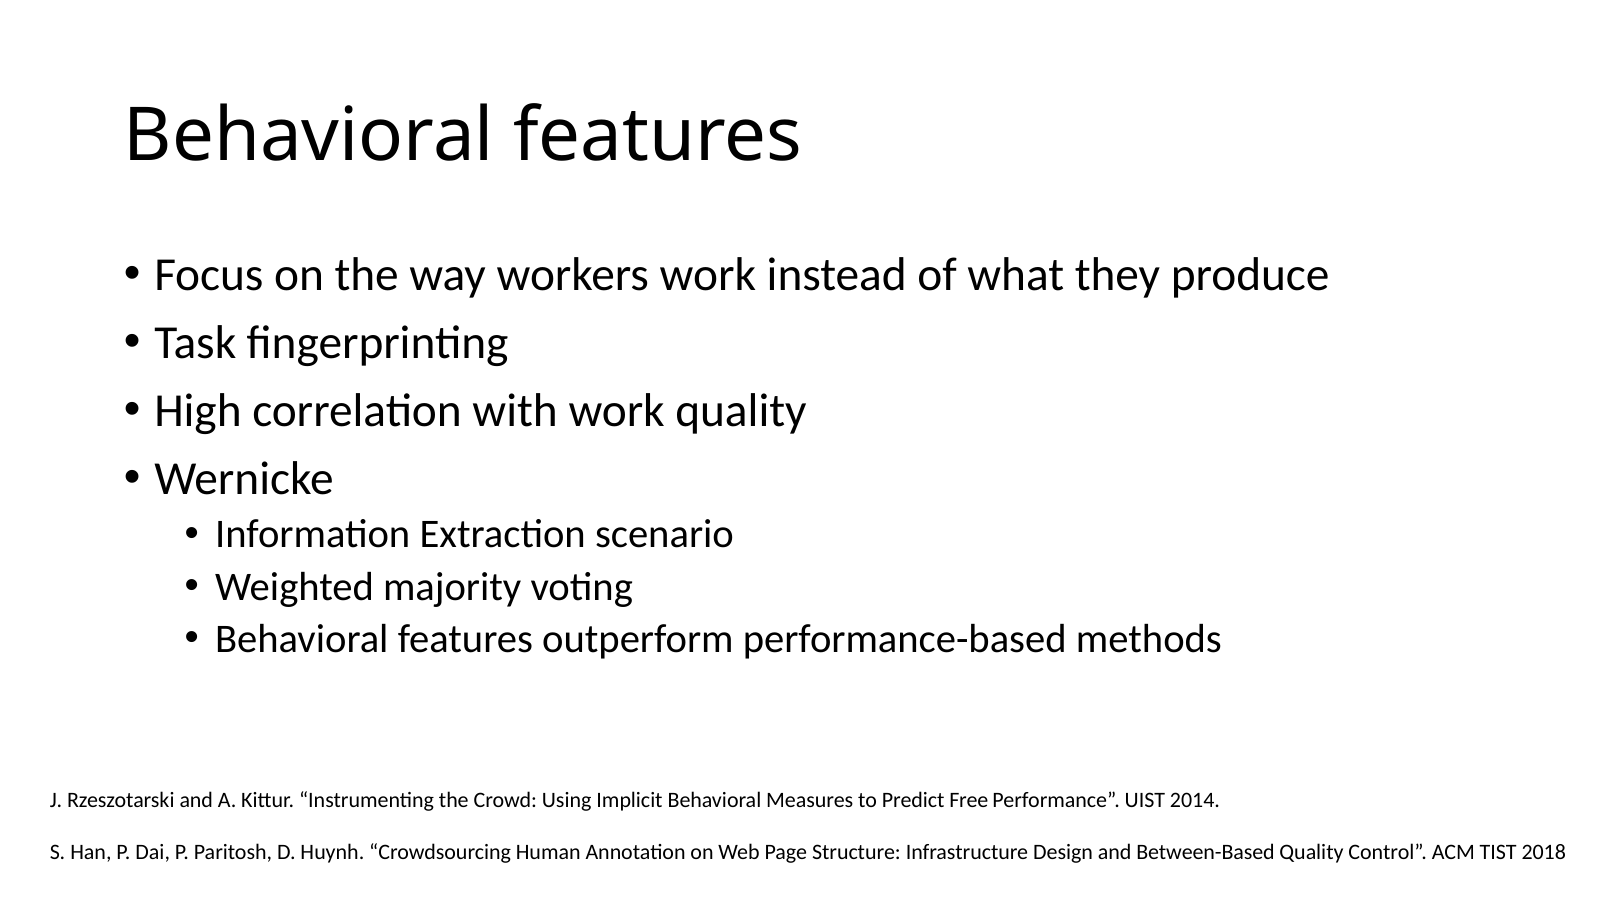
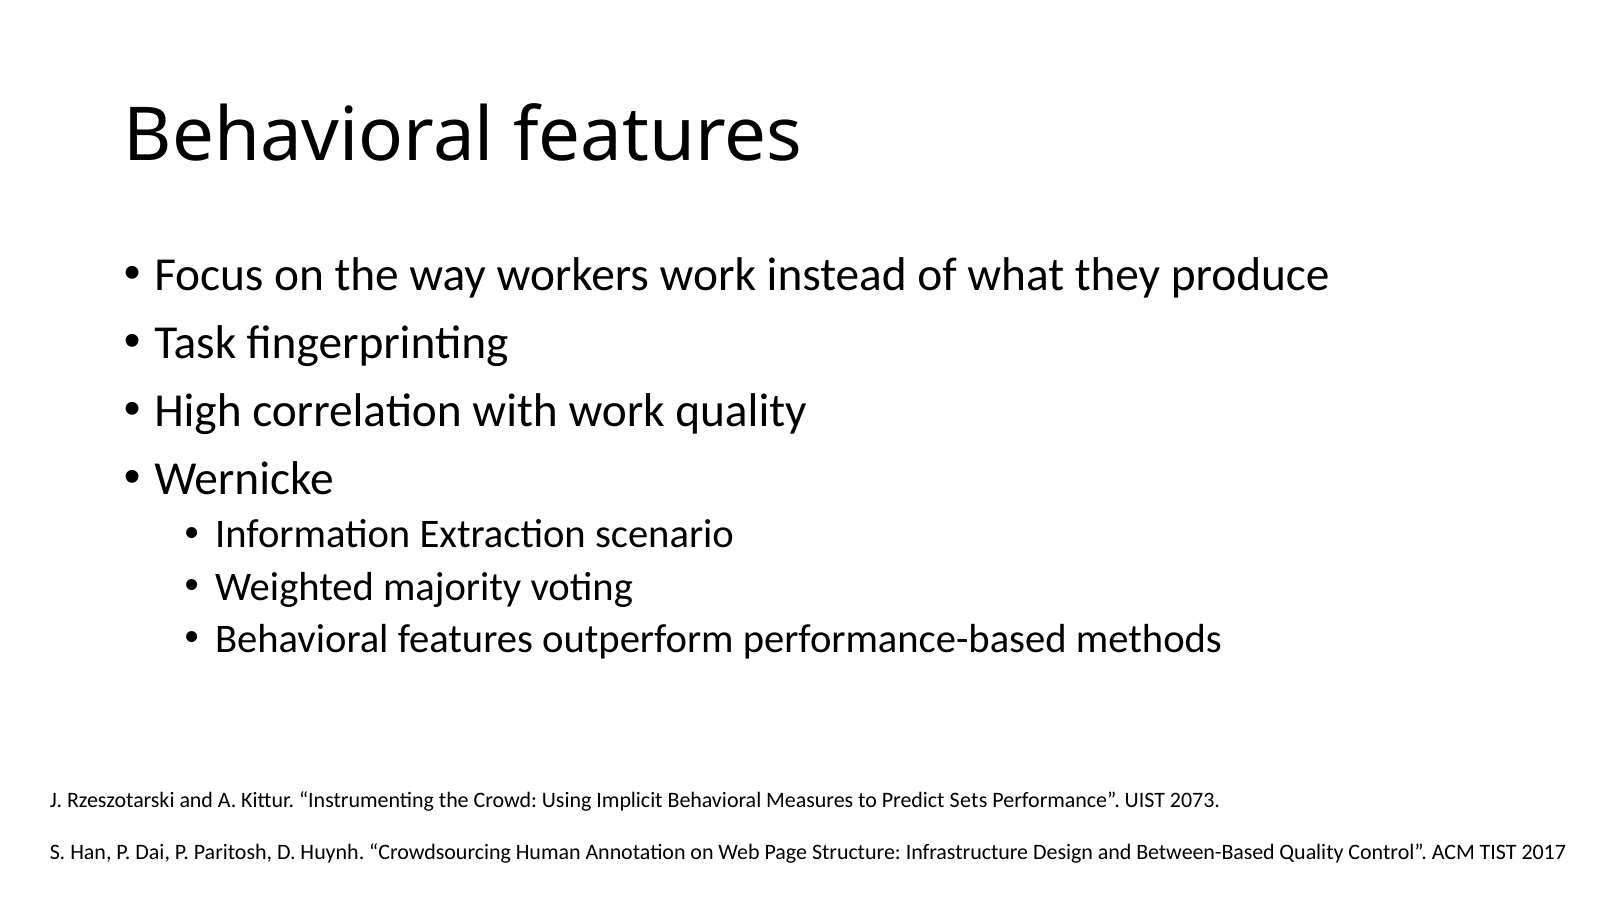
Free: Free -> Sets
2014: 2014 -> 2073
2018: 2018 -> 2017
